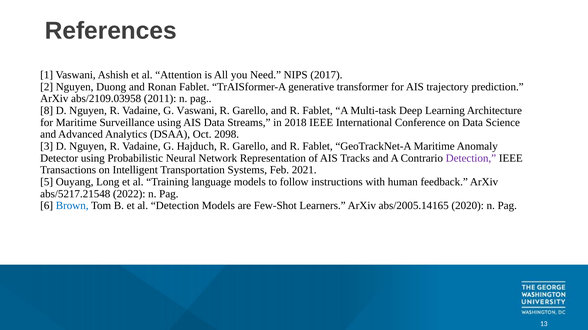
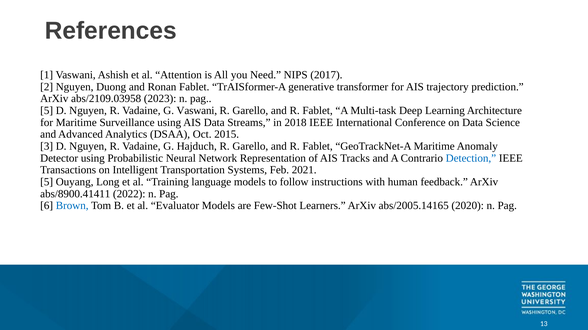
2011: 2011 -> 2023
8 at (47, 111): 8 -> 5
2098: 2098 -> 2015
Detection at (471, 158) colour: purple -> blue
abs/5217.21548: abs/5217.21548 -> abs/8900.41411
al Detection: Detection -> Evaluator
